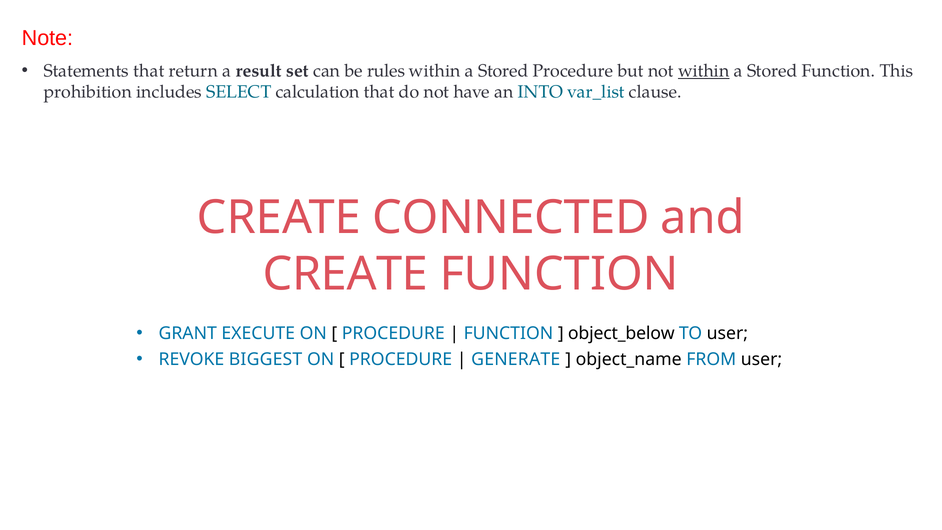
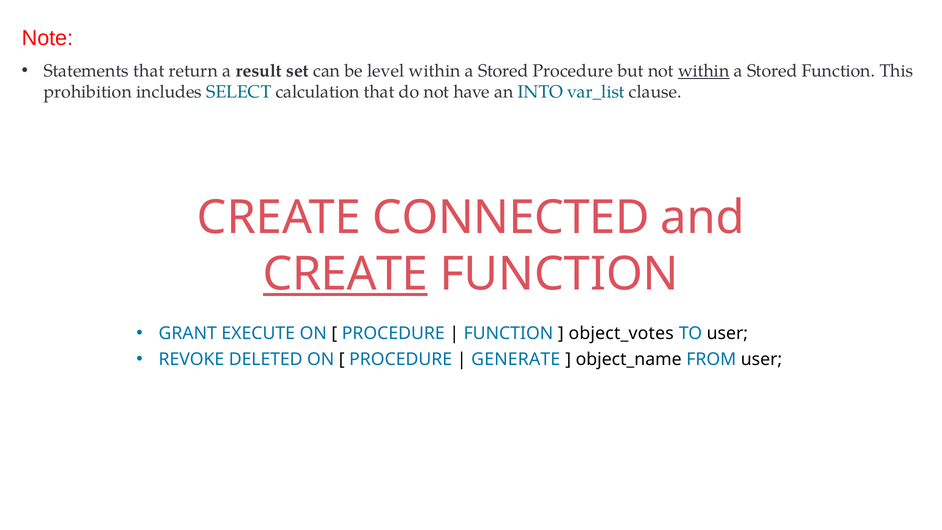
rules: rules -> level
CREATE at (345, 274) underline: none -> present
object_below: object_below -> object_votes
BIGGEST: BIGGEST -> DELETED
